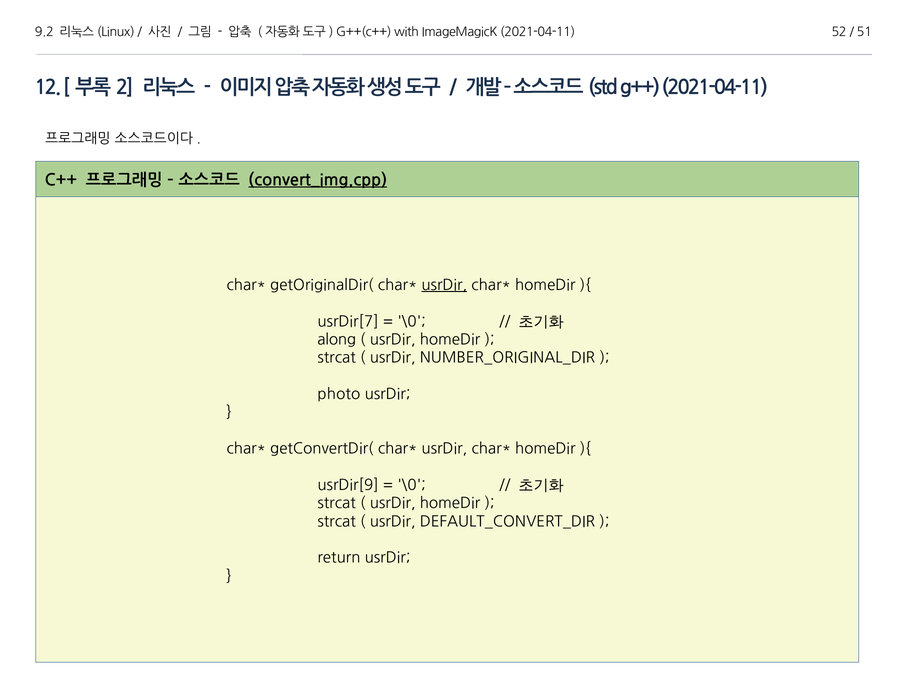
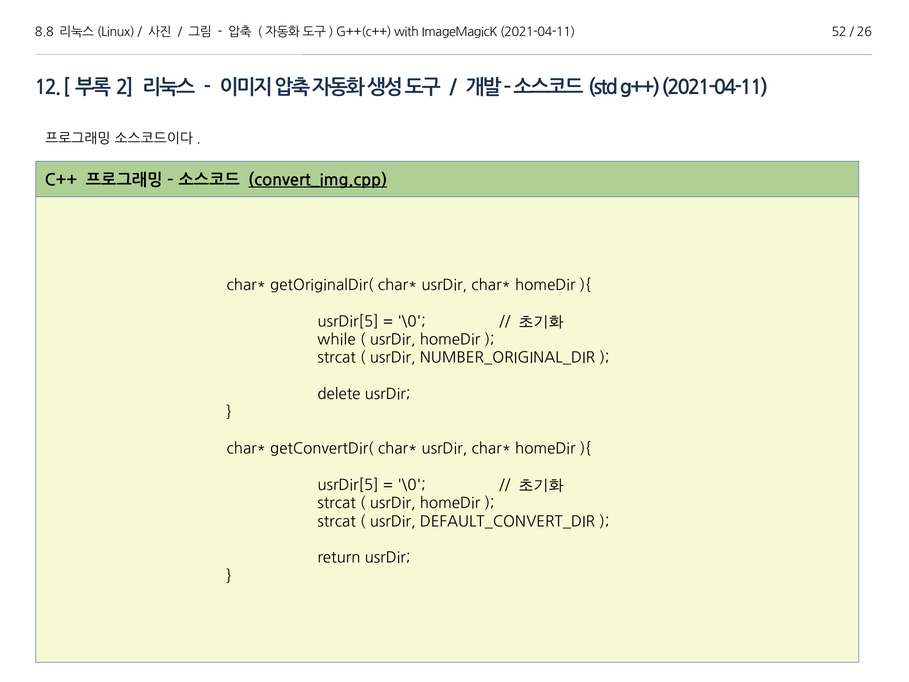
9.2: 9.2 -> 8.8
51: 51 -> 26
usrDir at (444, 285) underline: present -> none
usrDir[7 at (348, 321): usrDir[7 -> usrDir[5
along: along -> while
photo: photo -> delete
usrDir[9 at (348, 485): usrDir[9 -> usrDir[5
